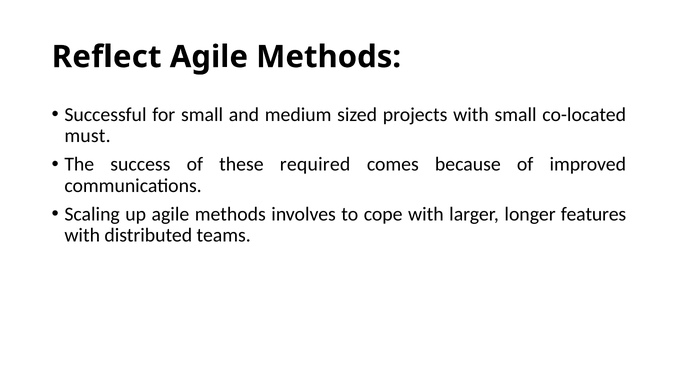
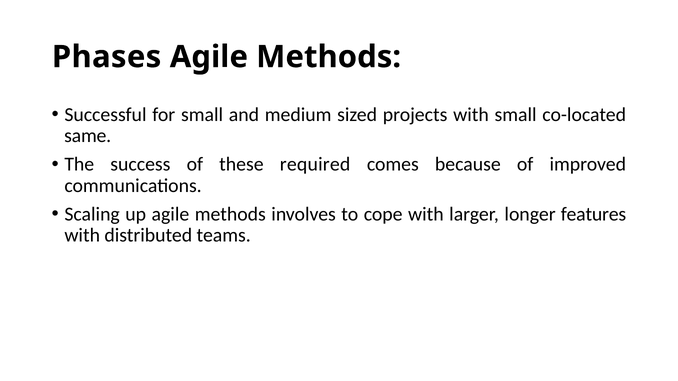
Reflect: Reflect -> Phases
must: must -> same
